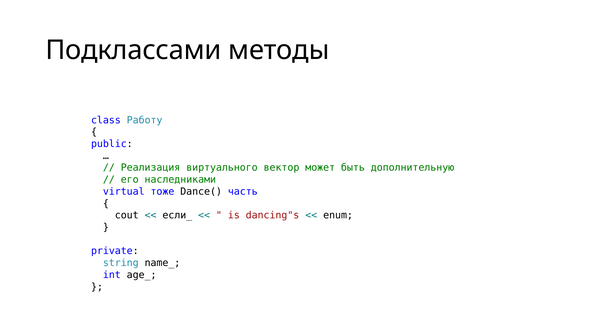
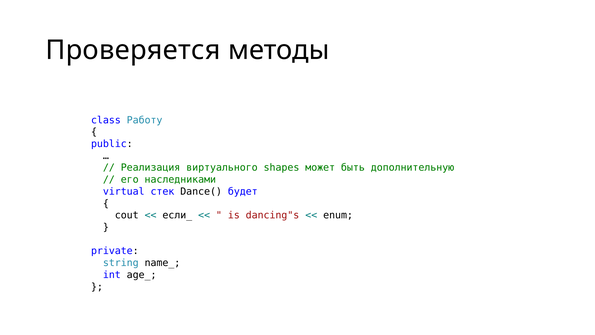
Подклассами: Подклассами -> Проверяется
вектор: вектор -> shapes
тоже: тоже -> стек
часть: часть -> будет
